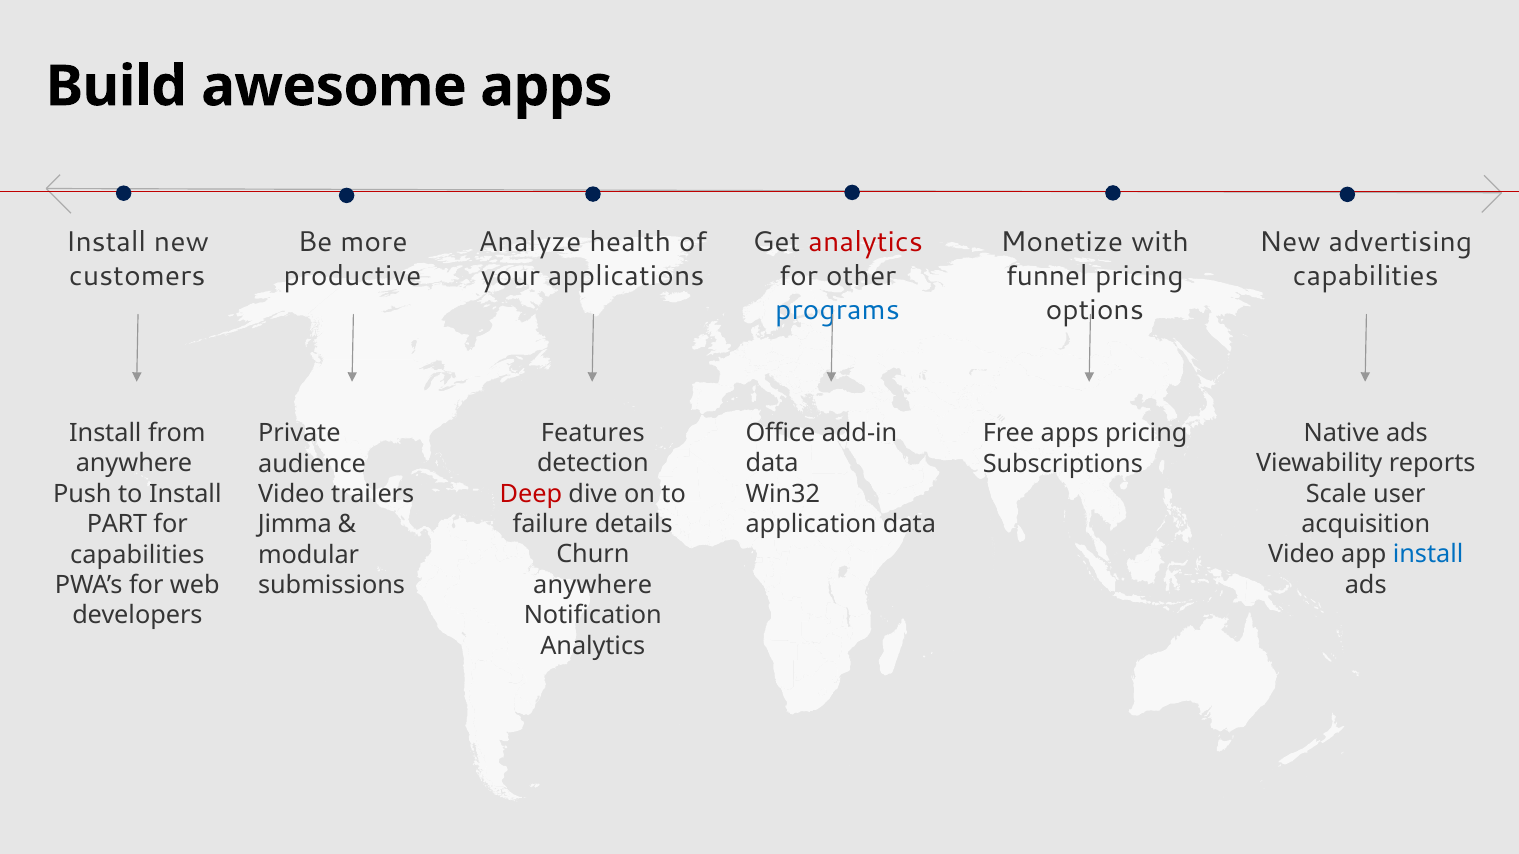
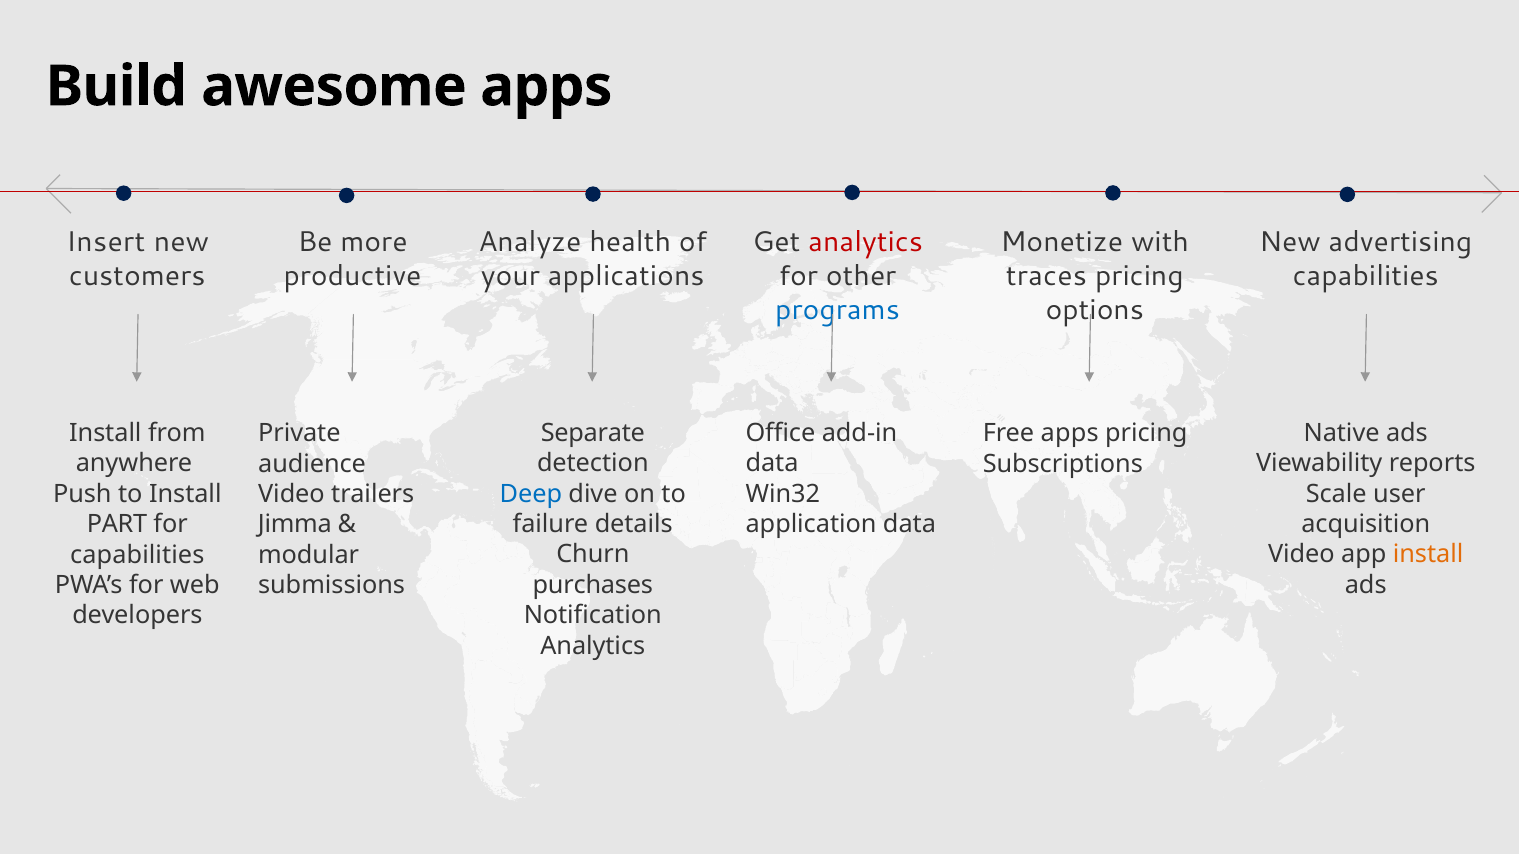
Install at (106, 242): Install -> Insert
funnel: funnel -> traces
Features: Features -> Separate
Deep colour: red -> blue
install at (1428, 555) colour: blue -> orange
anywhere at (593, 585): anywhere -> purchases
